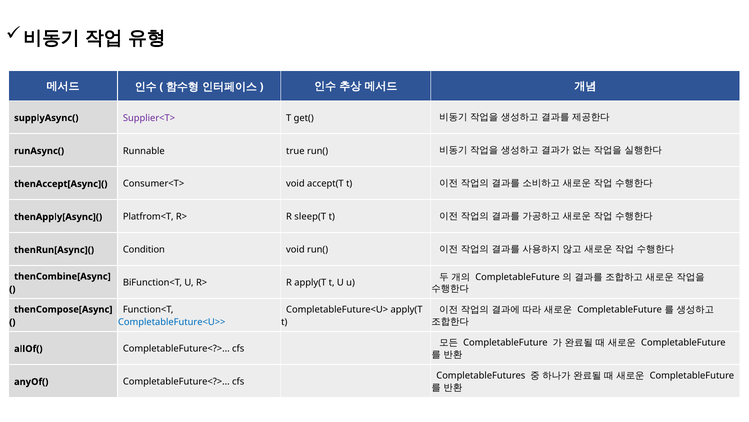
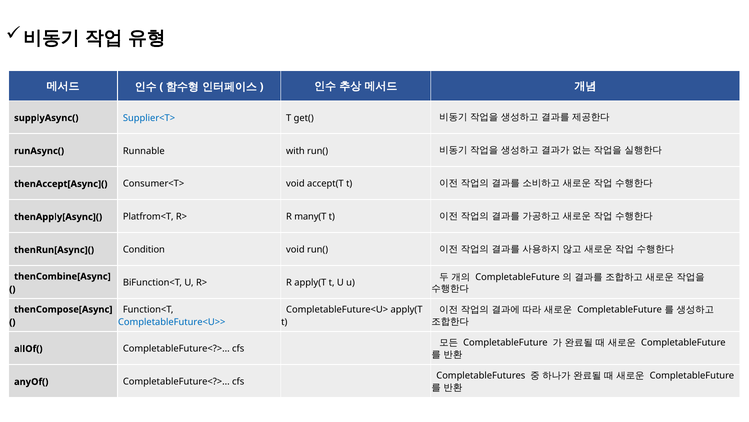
Supplier<T> colour: purple -> blue
true: true -> with
sleep(T: sleep(T -> many(T
